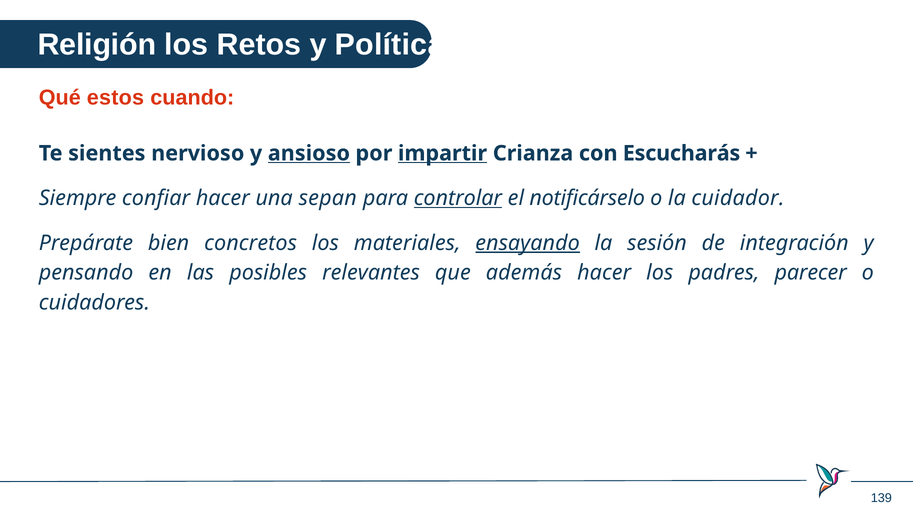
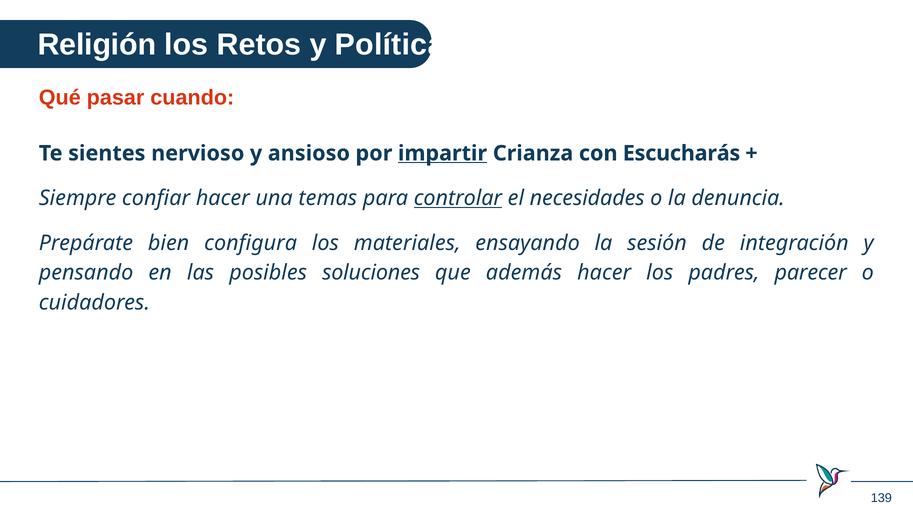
estos: estos -> pasar
ansioso underline: present -> none
sepan: sepan -> temas
notificárselo: notificárselo -> necesidades
cuidador: cuidador -> denuncia
concretos: concretos -> configura
ensayando underline: present -> none
relevantes: relevantes -> soluciones
